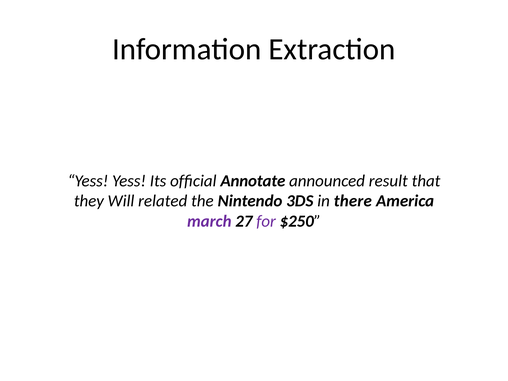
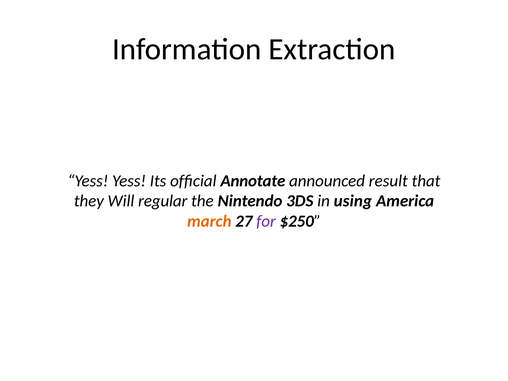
related: related -> regular
there: there -> using
march colour: purple -> orange
